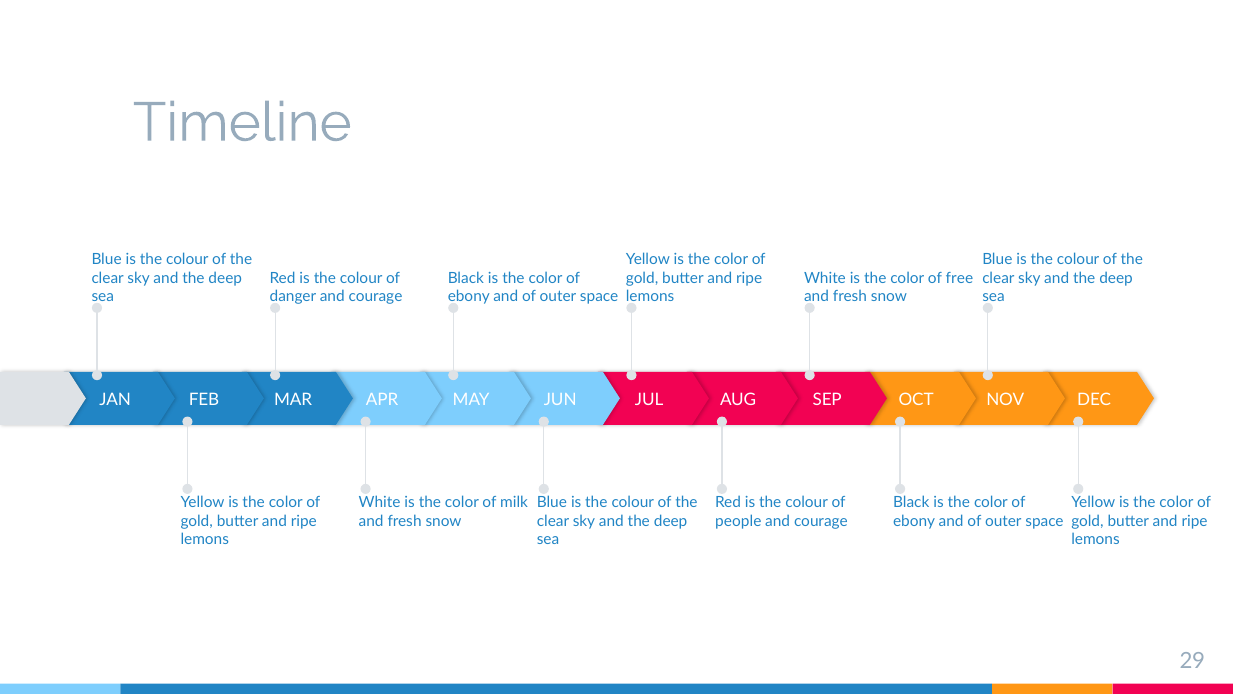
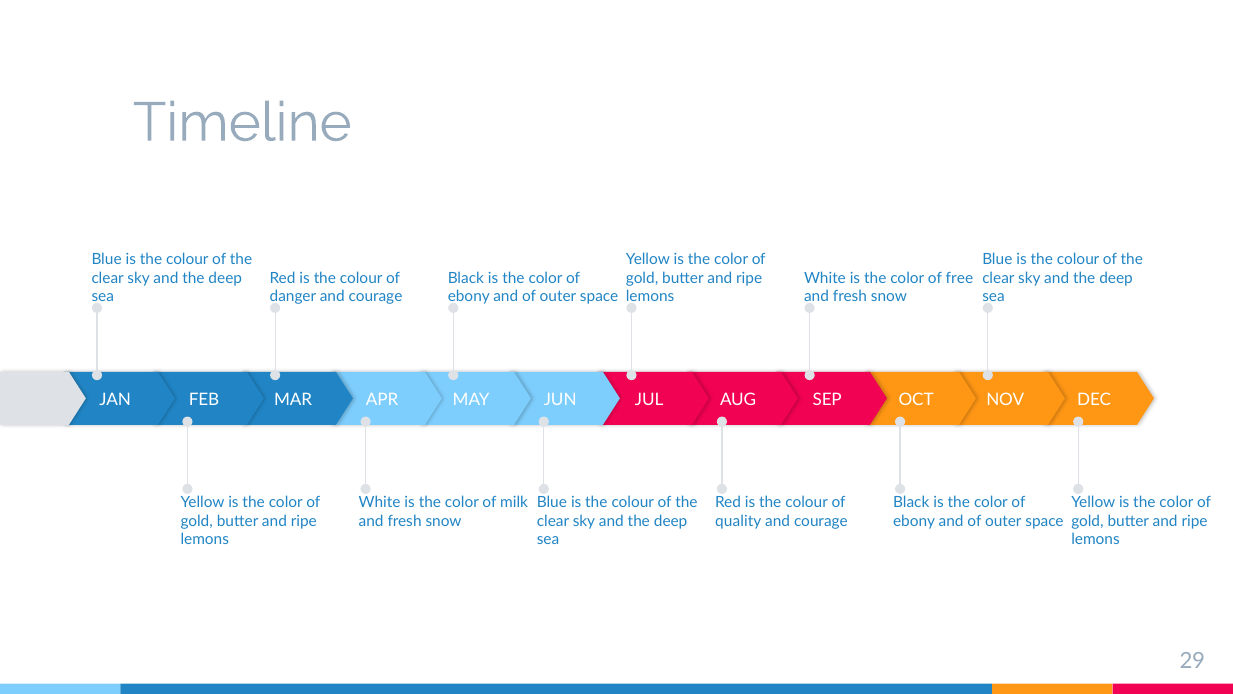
people: people -> quality
